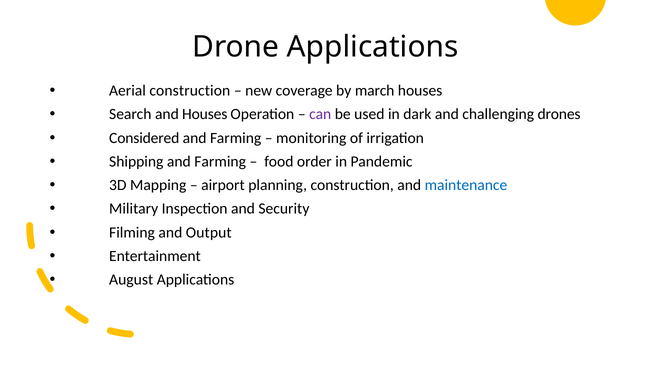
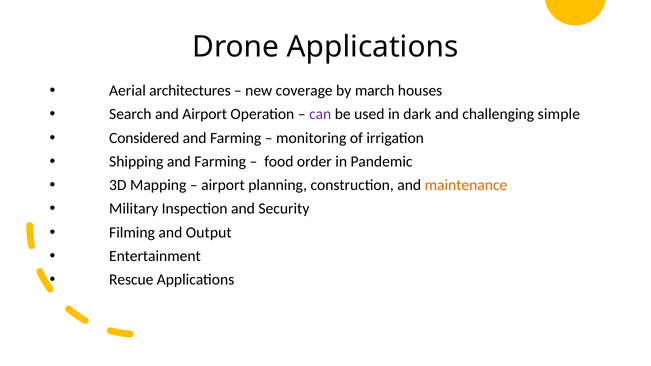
Aerial construction: construction -> architectures
and Houses: Houses -> Airport
drones: drones -> simple
maintenance colour: blue -> orange
August: August -> Rescue
